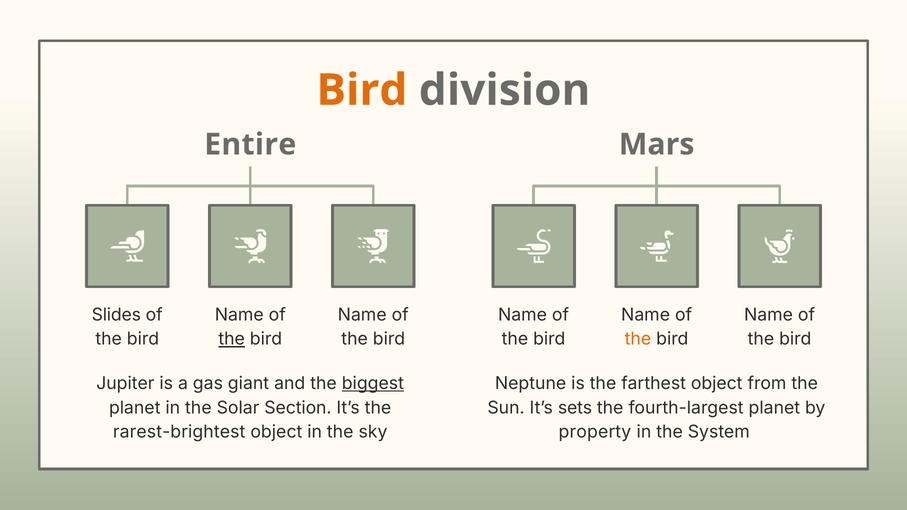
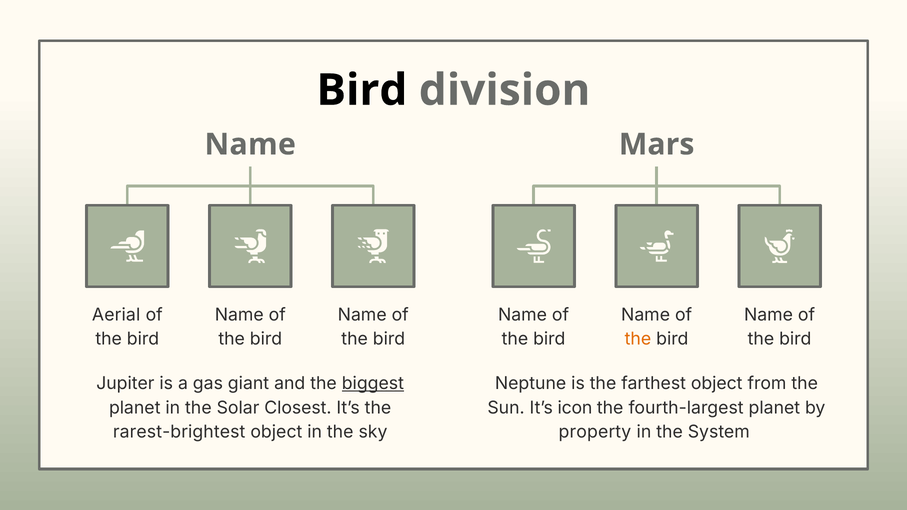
Bird at (362, 90) colour: orange -> black
Entire at (250, 145): Entire -> Name
Slides: Slides -> Aerial
the at (232, 339) underline: present -> none
Section: Section -> Closest
sets: sets -> icon
